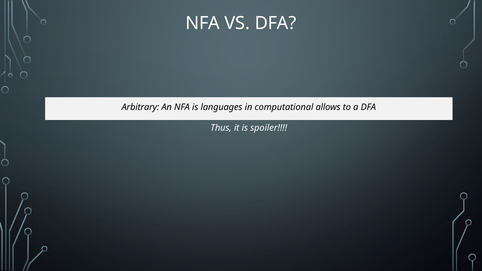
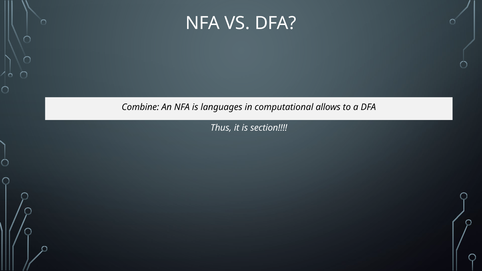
Arbitrary: Arbitrary -> Combine
spoiler: spoiler -> section
